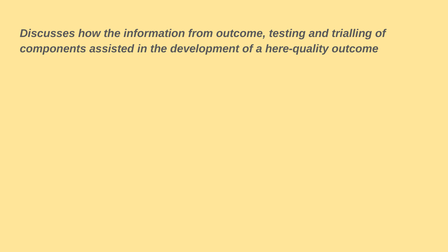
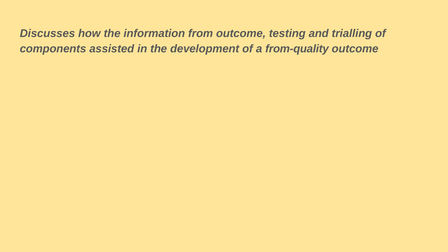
here-quality: here-quality -> from-quality
